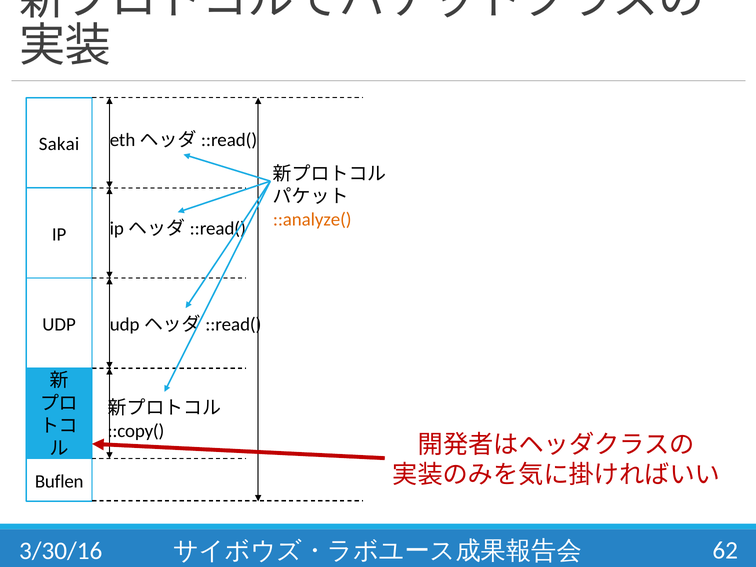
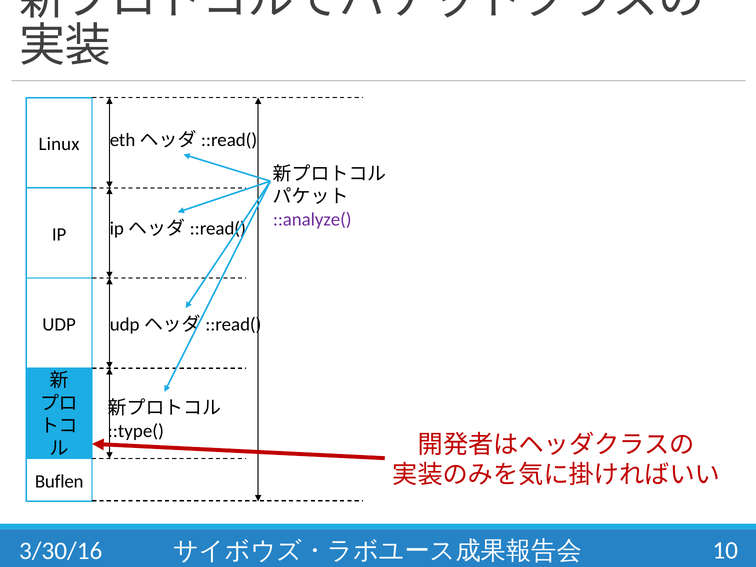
Sakai: Sakai -> Linux
::analyze( colour: orange -> purple
::copy(: ::copy( -> ::type(
62: 62 -> 10
